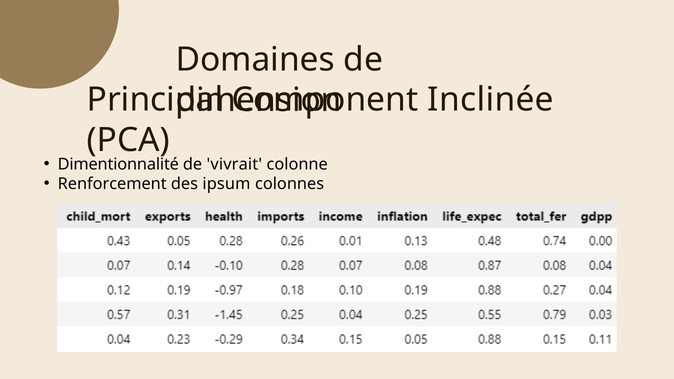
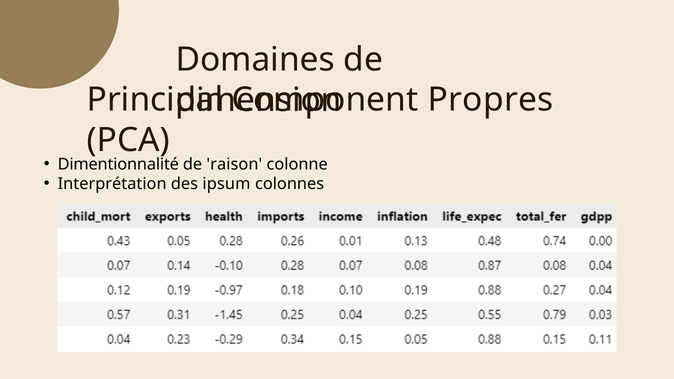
Inclinée: Inclinée -> Propres
vivrait: vivrait -> raison
Renforcement: Renforcement -> Interprétation
